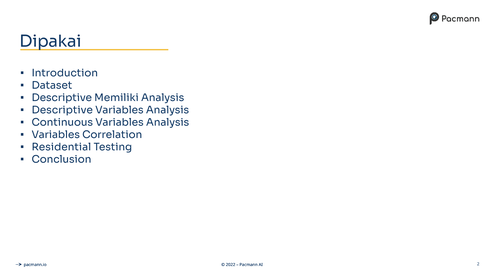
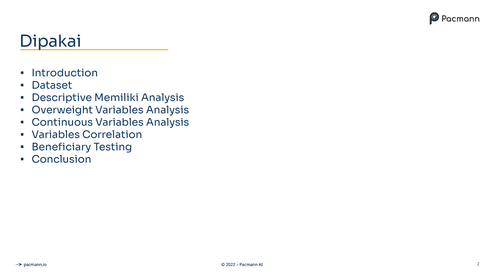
Descriptive at (62, 110): Descriptive -> Overweight
Residential: Residential -> Beneficiary
